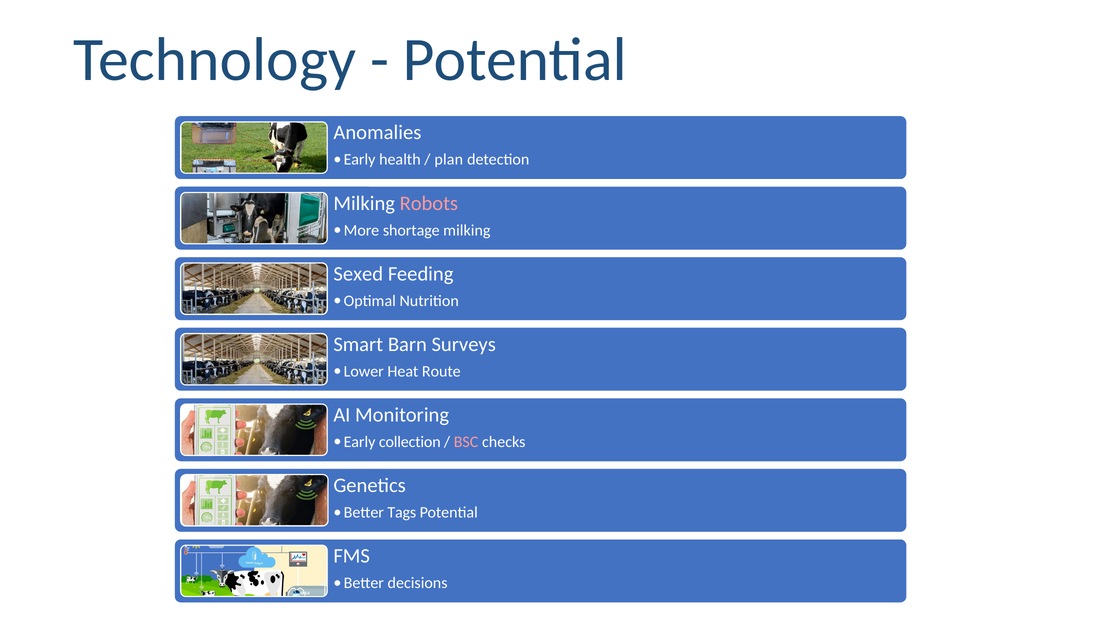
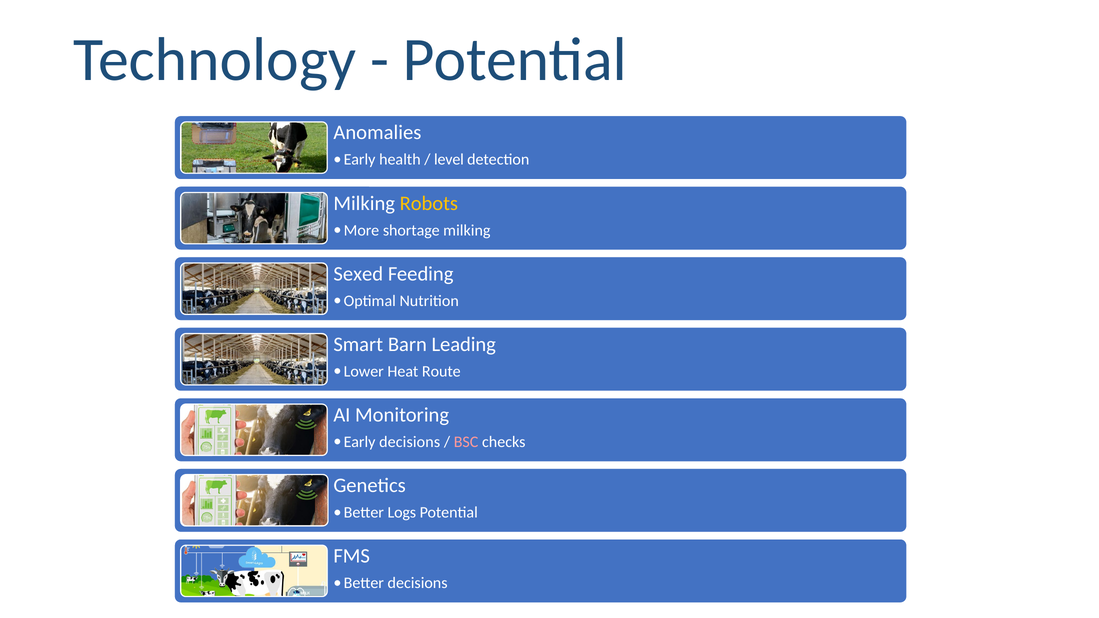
plan: plan -> level
Robots colour: pink -> yellow
Surveys: Surveys -> Leading
Early collection: collection -> decisions
Tags: Tags -> Logs
